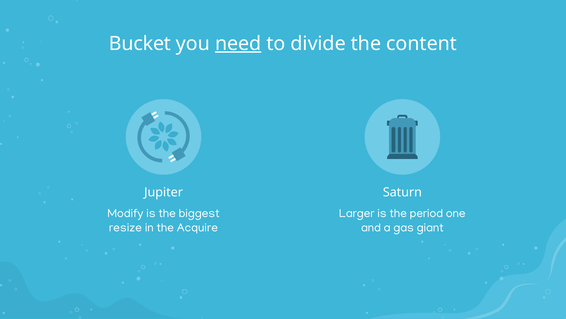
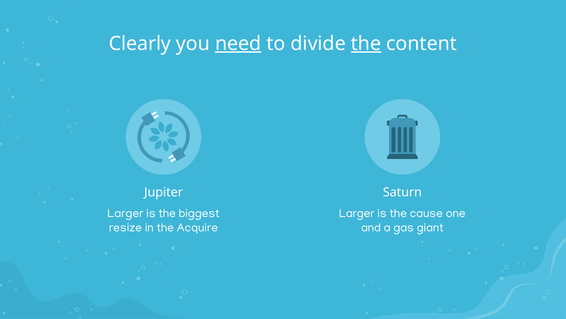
Bucket: Bucket -> Clearly
the at (366, 43) underline: none -> present
Modify at (125, 213): Modify -> Larger
period: period -> cause
